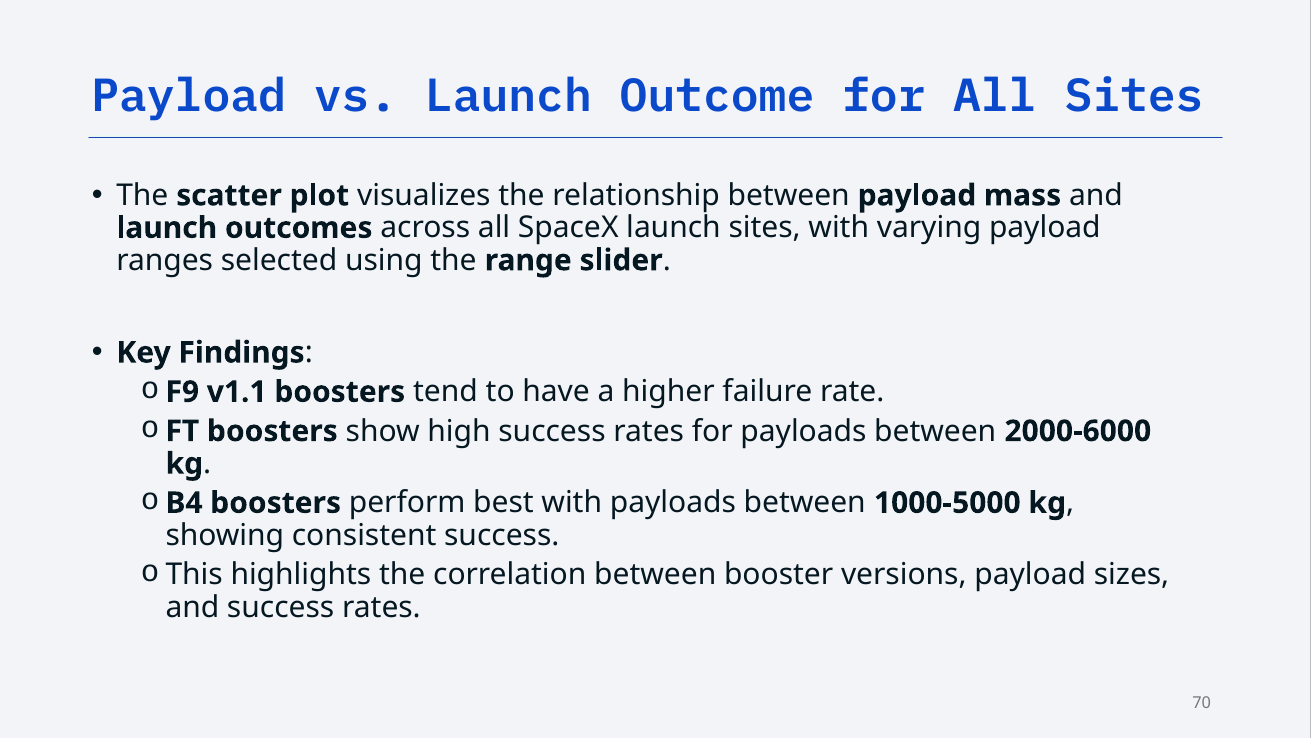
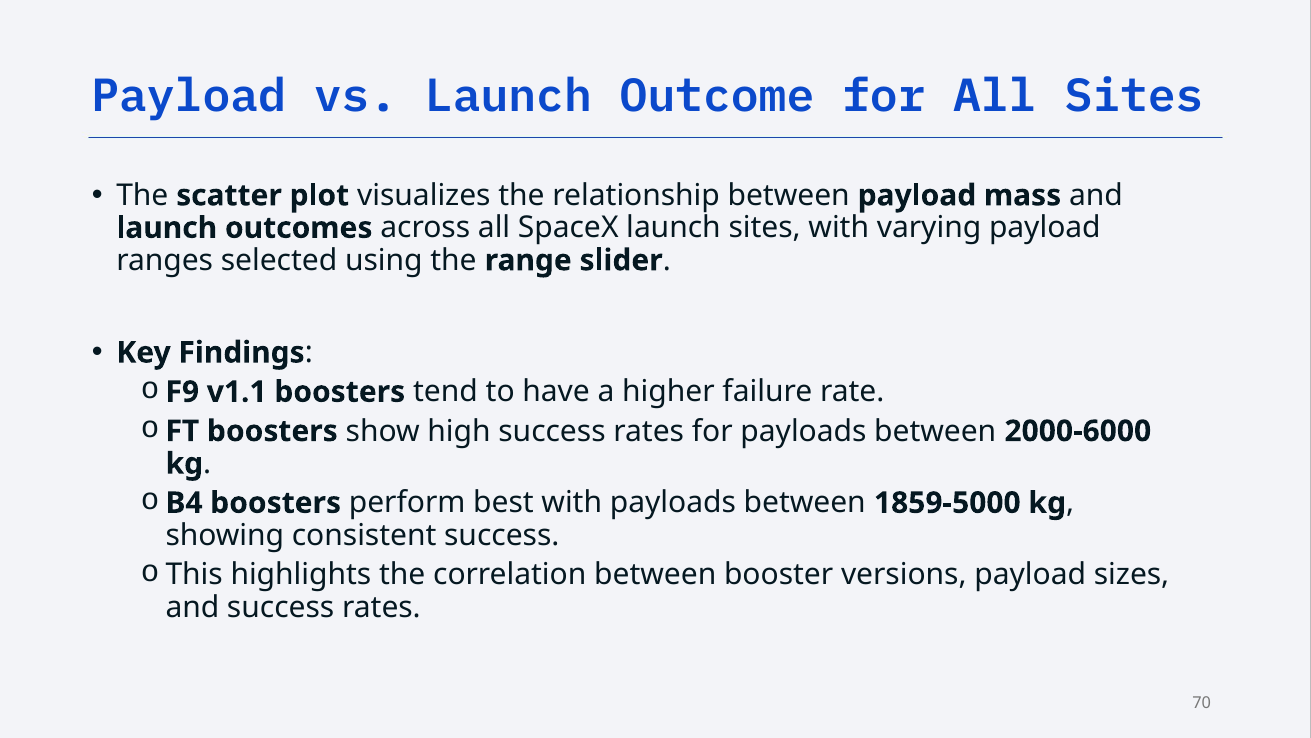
1000-5000: 1000-5000 -> 1859-5000
